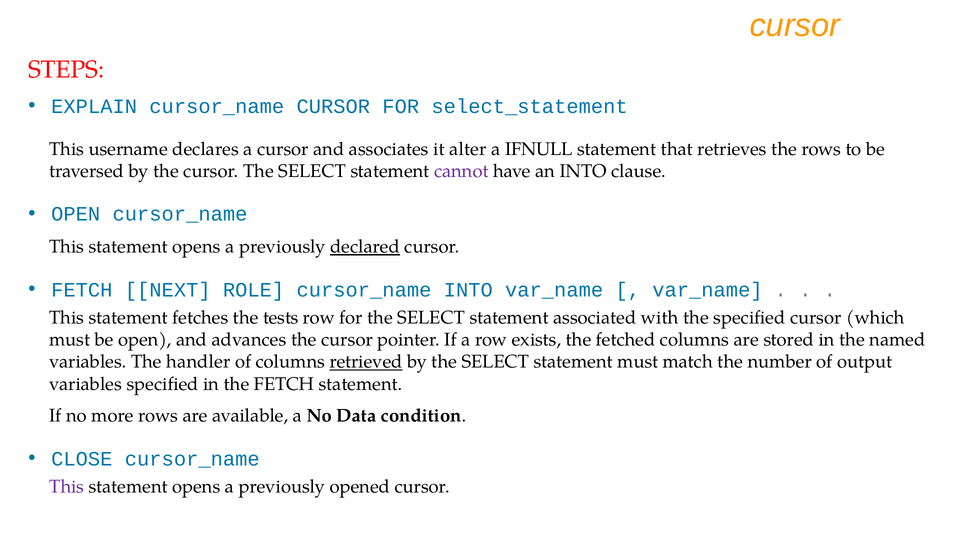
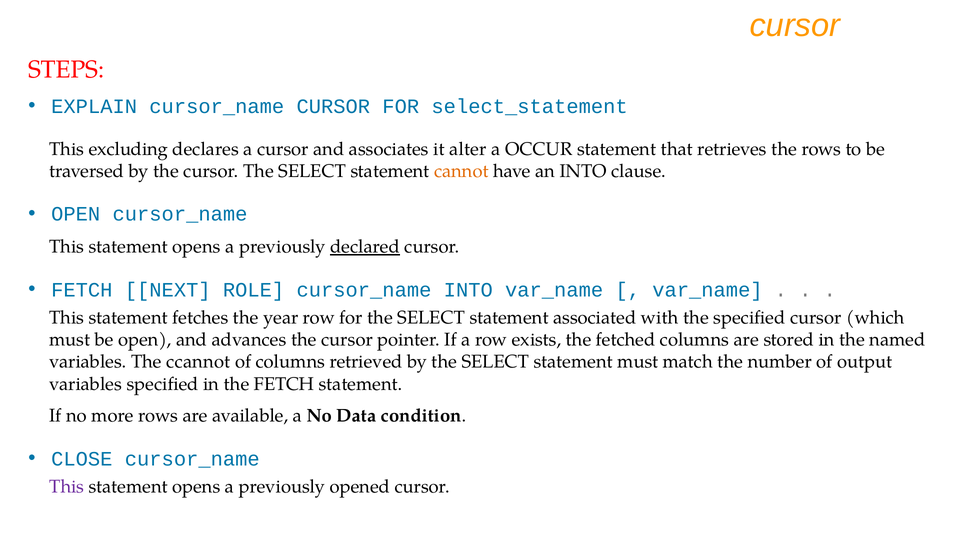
username: username -> excluding
IFNULL: IFNULL -> OCCUR
cannot colour: purple -> orange
tests: tests -> year
handler: handler -> ccannot
retrieved underline: present -> none
